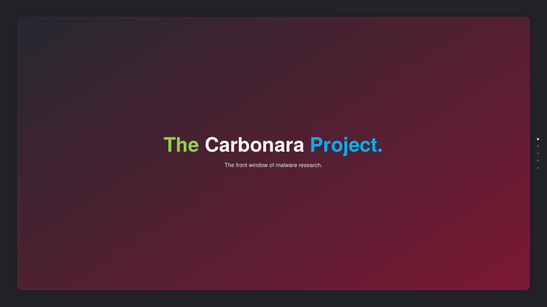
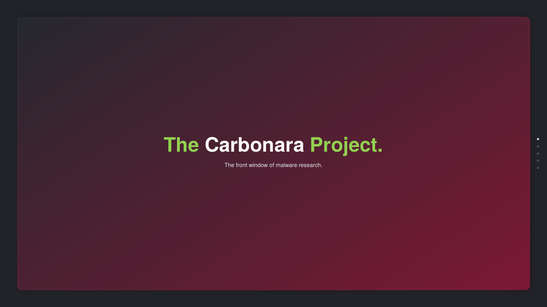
Project colour: light blue -> light green
